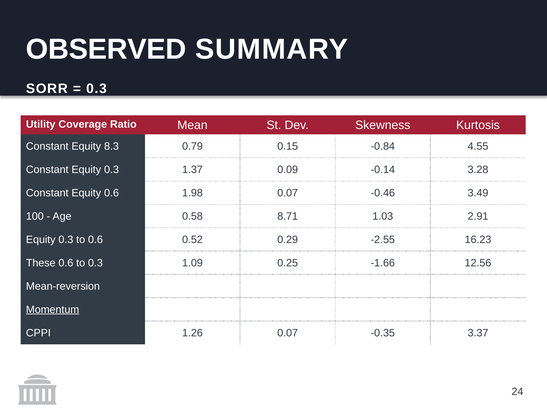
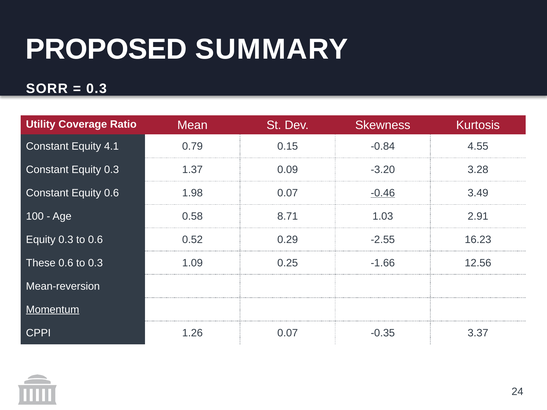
OBSERVED: OBSERVED -> PROPOSED
8.3: 8.3 -> 4.1
-0.14: -0.14 -> -3.20
-0.46 underline: none -> present
